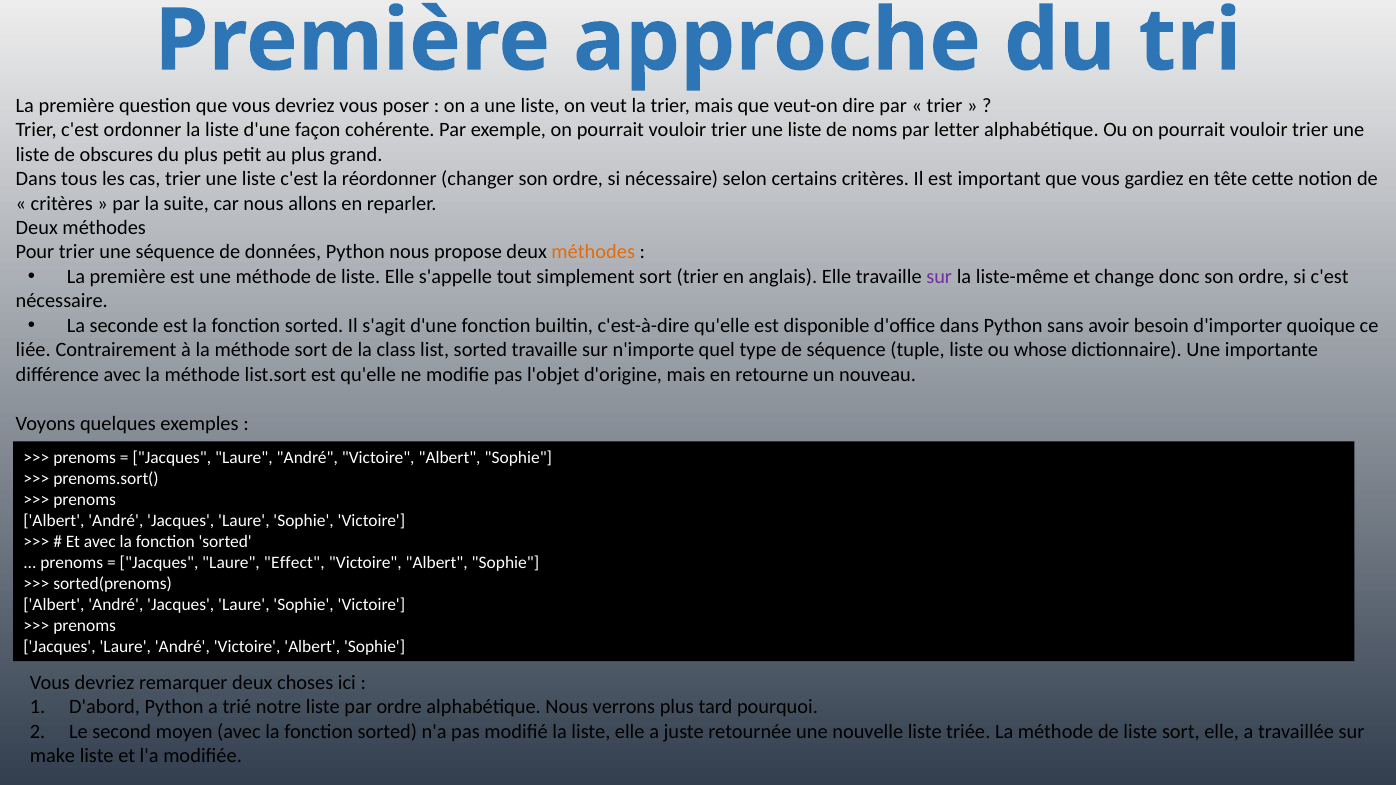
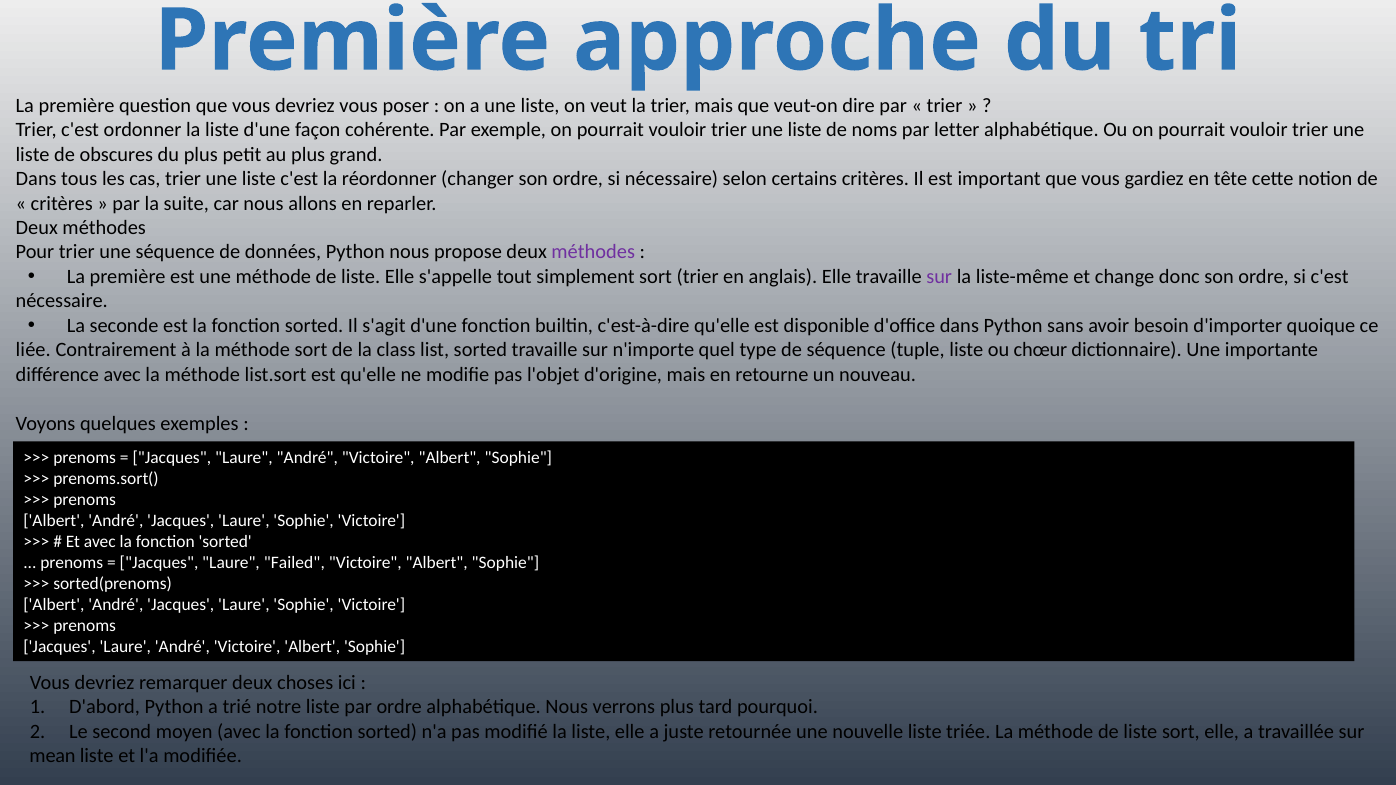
méthodes at (593, 252) colour: orange -> purple
whose: whose -> chœur
Effect: Effect -> Failed
make: make -> mean
